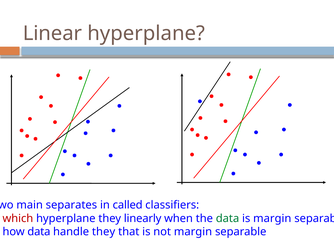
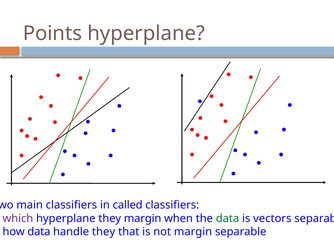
Linear: Linear -> Points
main separates: separates -> classifiers
which colour: red -> purple
they linearly: linearly -> margin
is margin: margin -> vectors
